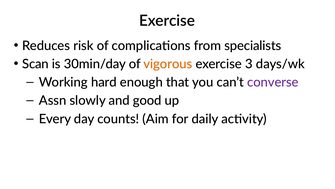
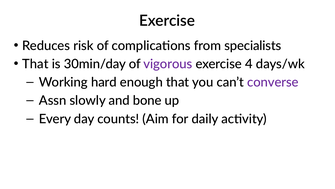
Scan at (35, 64): Scan -> That
vigorous colour: orange -> purple
3: 3 -> 4
good: good -> bone
